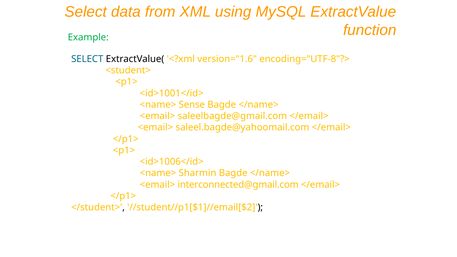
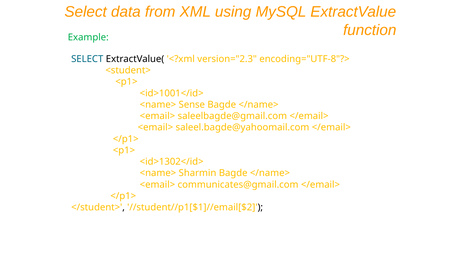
version="1.6: version="1.6 -> version="2.3
<id>1006</id>: <id>1006</id> -> <id>1302</id>
interconnected@gmail.com: interconnected@gmail.com -> communicates@gmail.com
